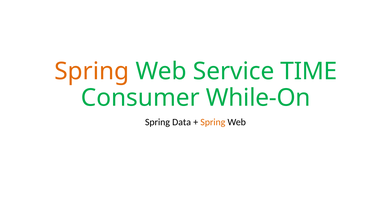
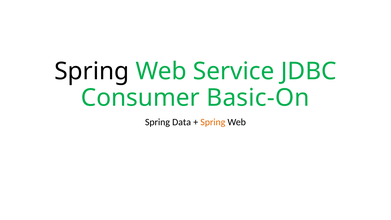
Spring at (92, 71) colour: orange -> black
TIME: TIME -> JDBC
While-On: While-On -> Basic-On
